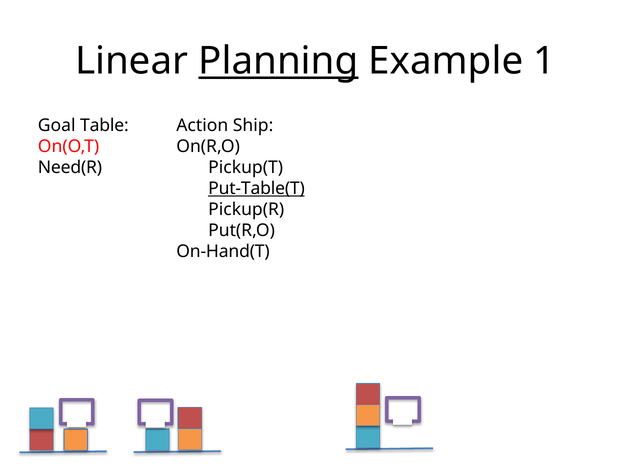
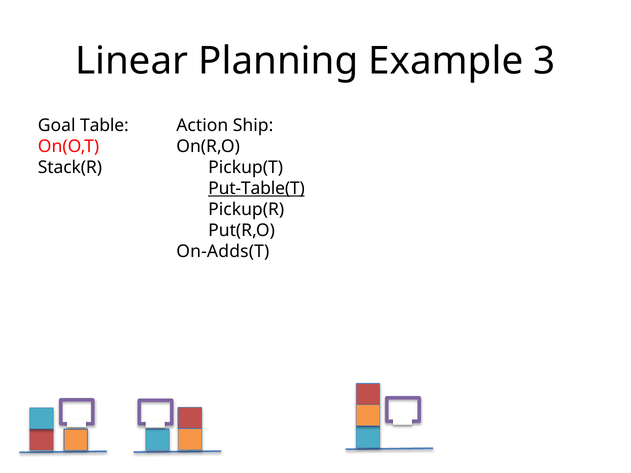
Planning underline: present -> none
1: 1 -> 3
Need(R: Need(R -> Stack(R
On-Hand(T: On-Hand(T -> On-Adds(T
